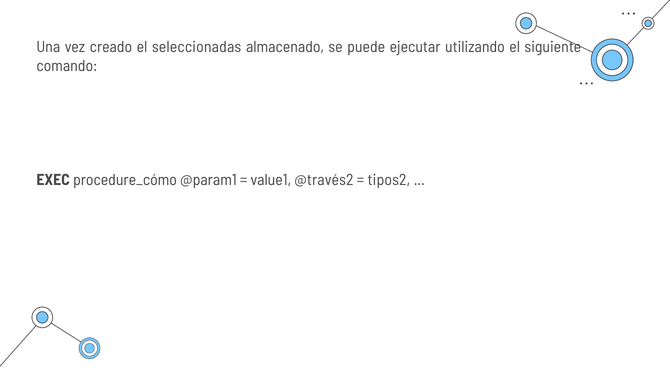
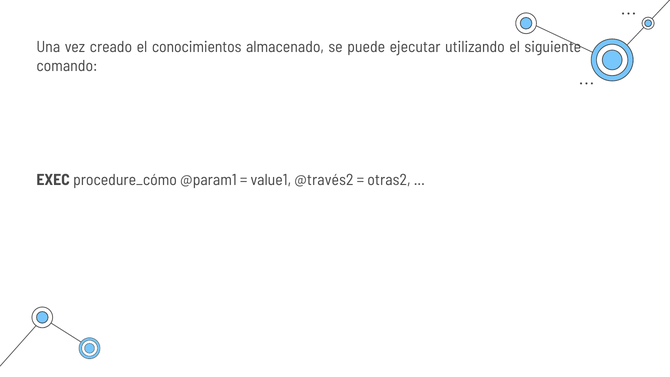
seleccionadas: seleccionadas -> conocimientos
tipos2: tipos2 -> otras2
